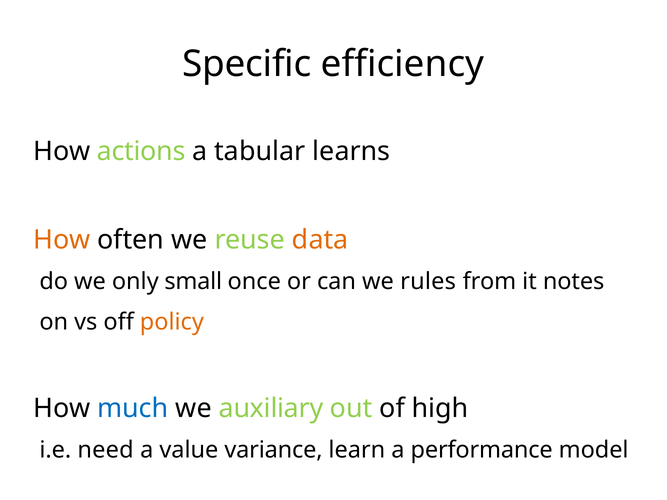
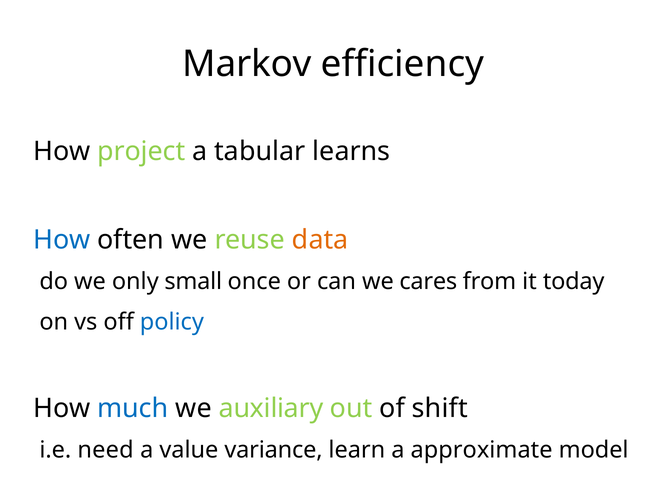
Specific: Specific -> Markov
actions: actions -> project
How at (62, 240) colour: orange -> blue
rules: rules -> cares
notes: notes -> today
policy colour: orange -> blue
high: high -> shift
performance: performance -> approximate
